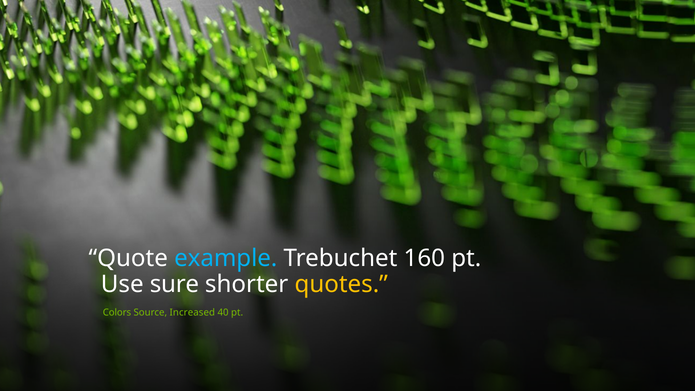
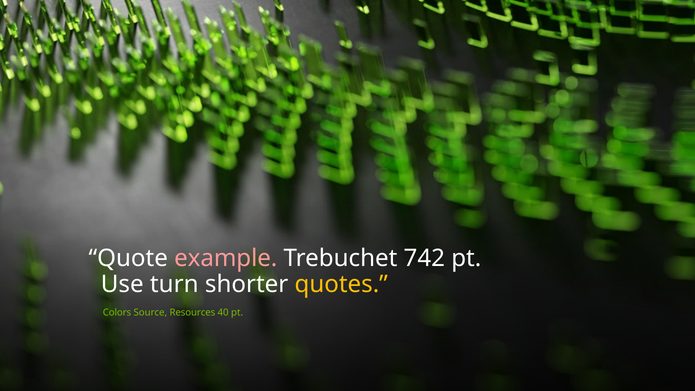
example colour: light blue -> pink
160: 160 -> 742
sure: sure -> turn
Increased: Increased -> Resources
